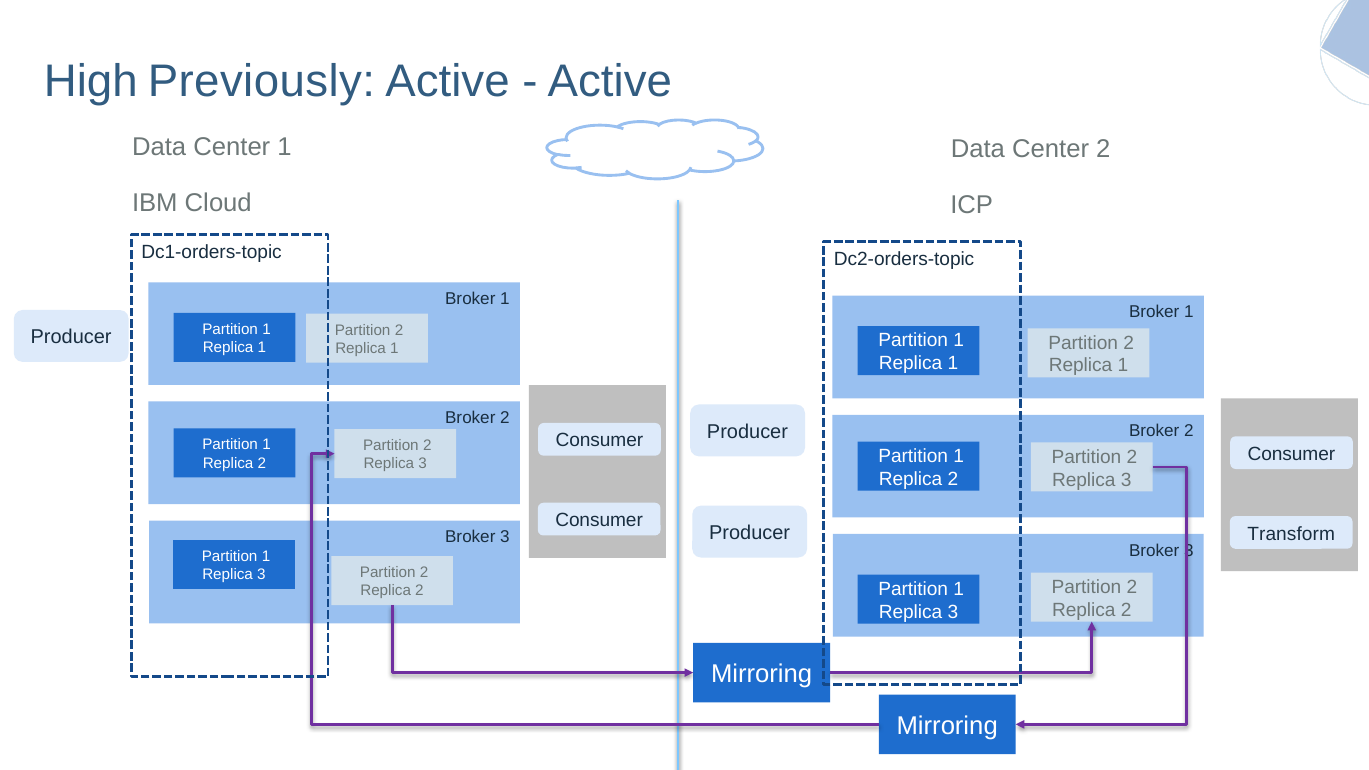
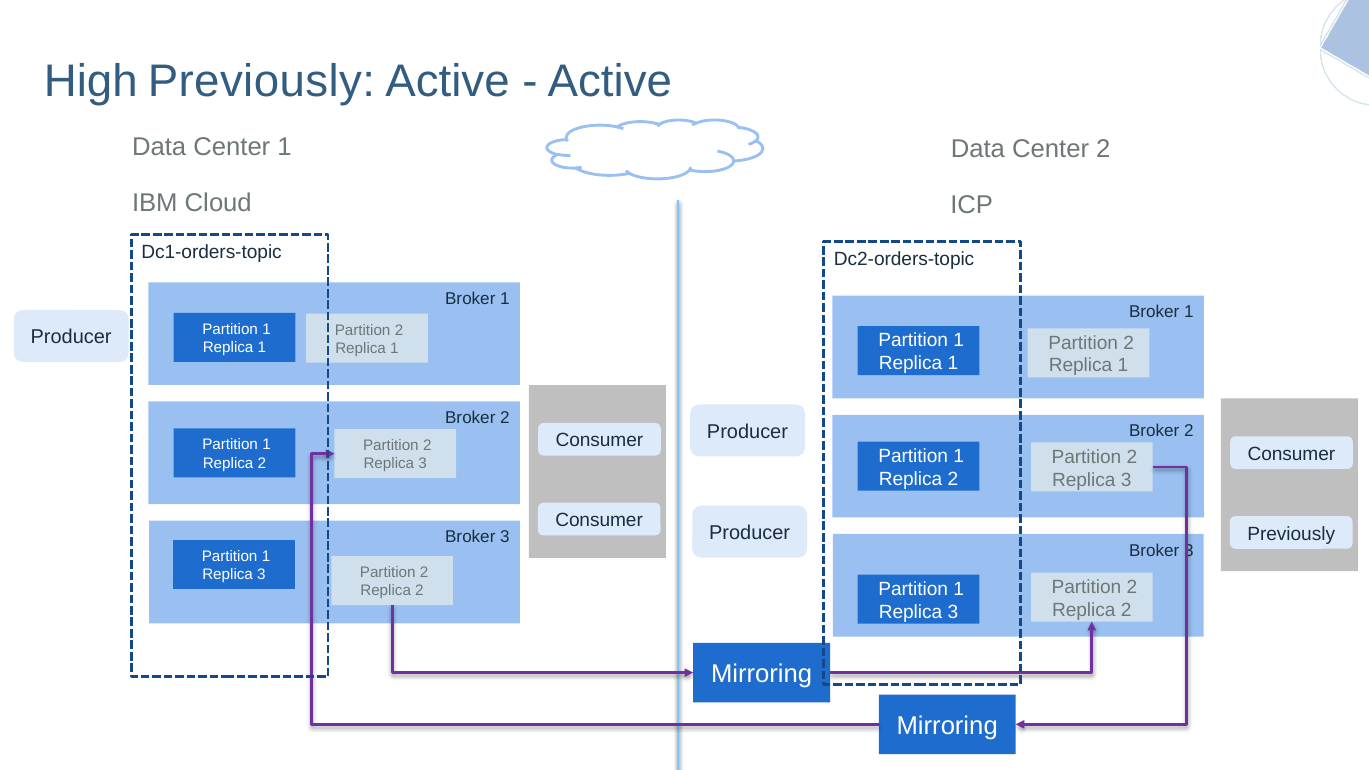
Transform at (1291, 534): Transform -> Previously
